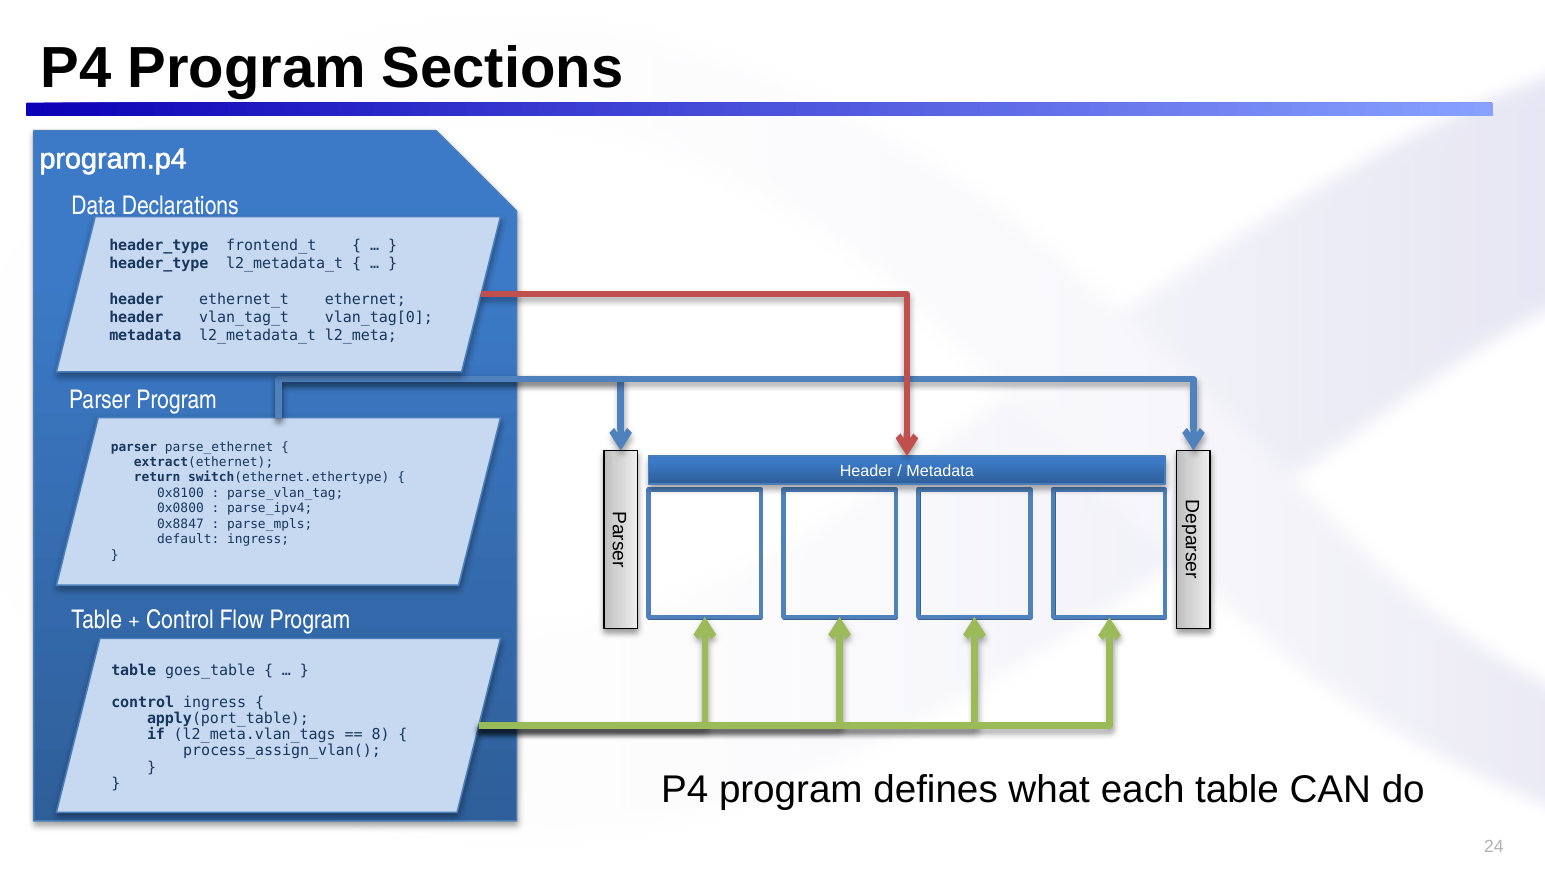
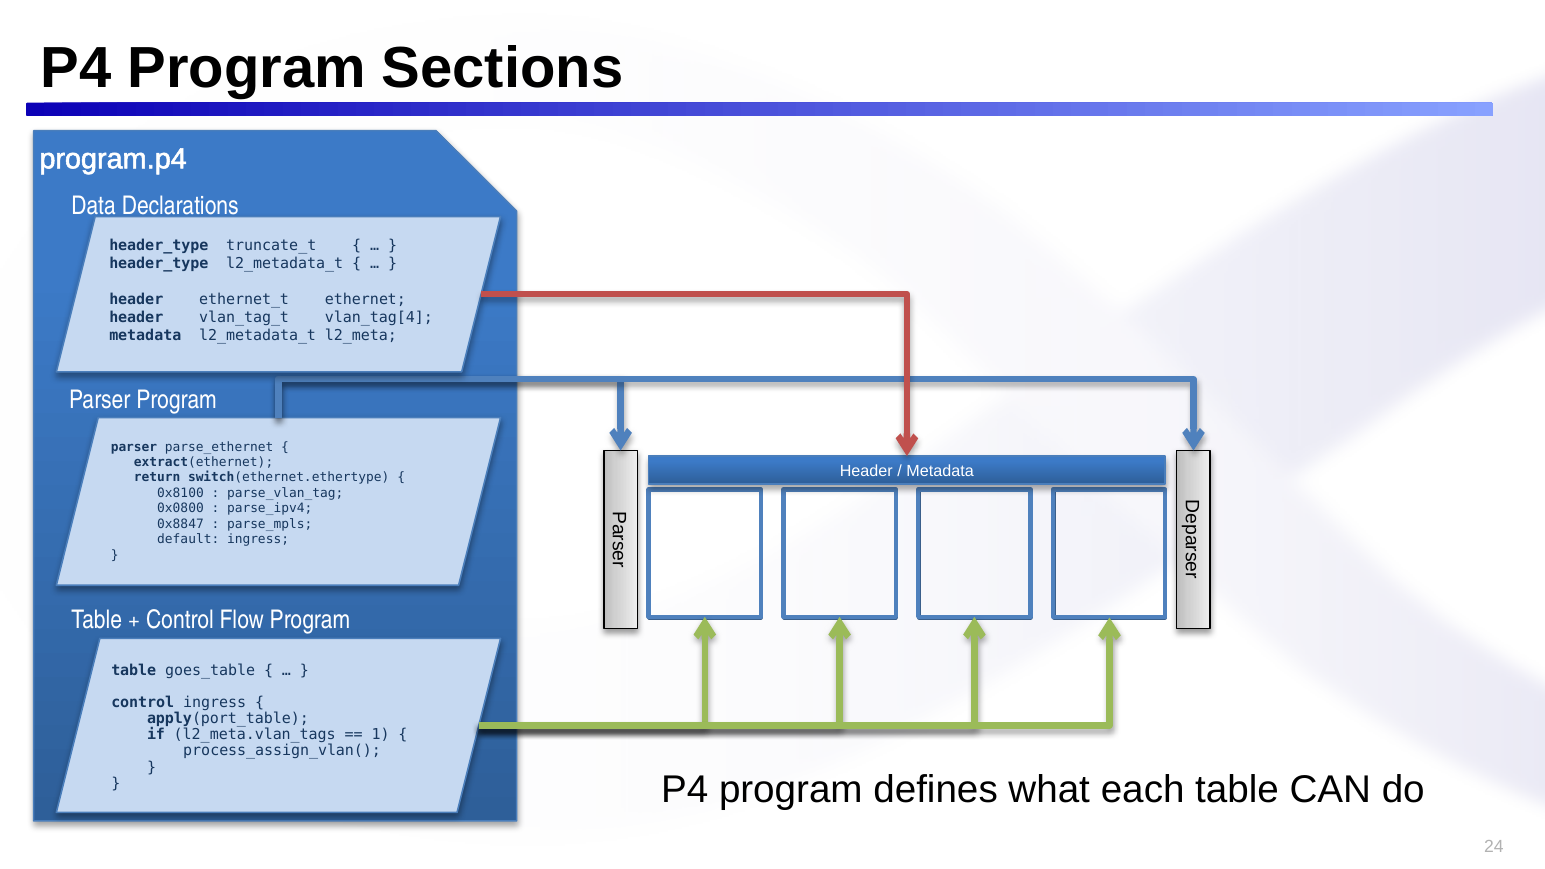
frontend_t: frontend_t -> truncate_t
vlan_tag[0: vlan_tag[0 -> vlan_tag[4
8: 8 -> 1
